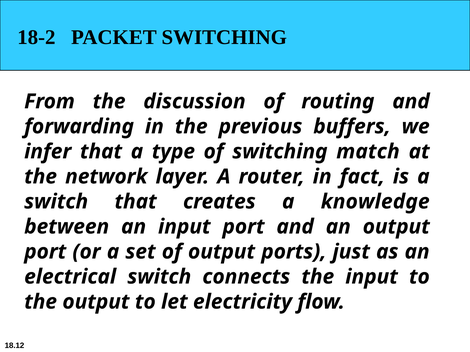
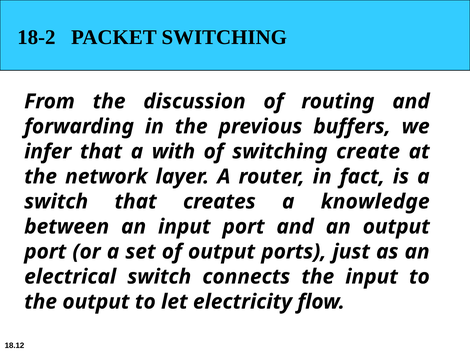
type: type -> with
match: match -> create
